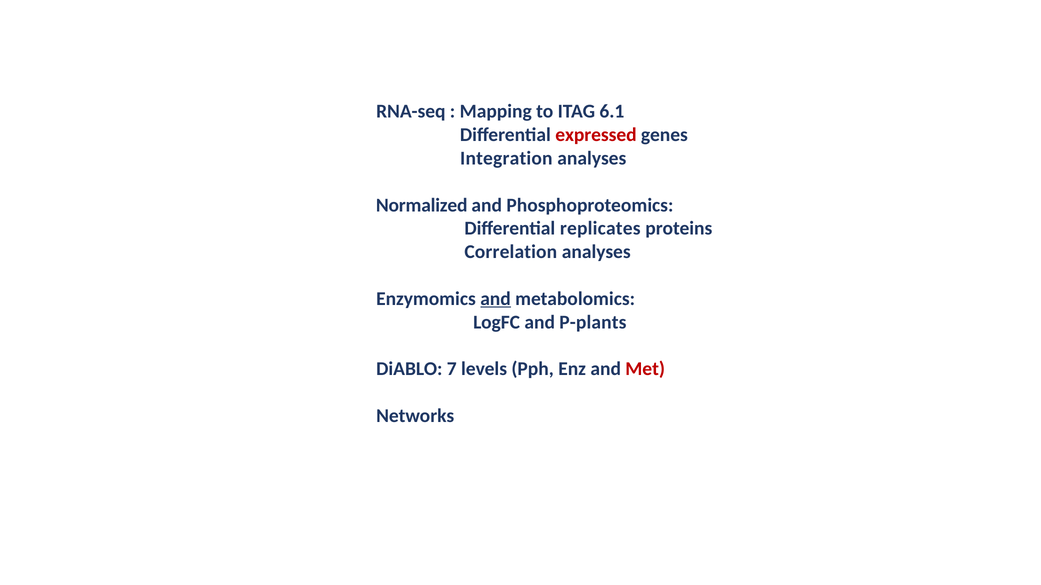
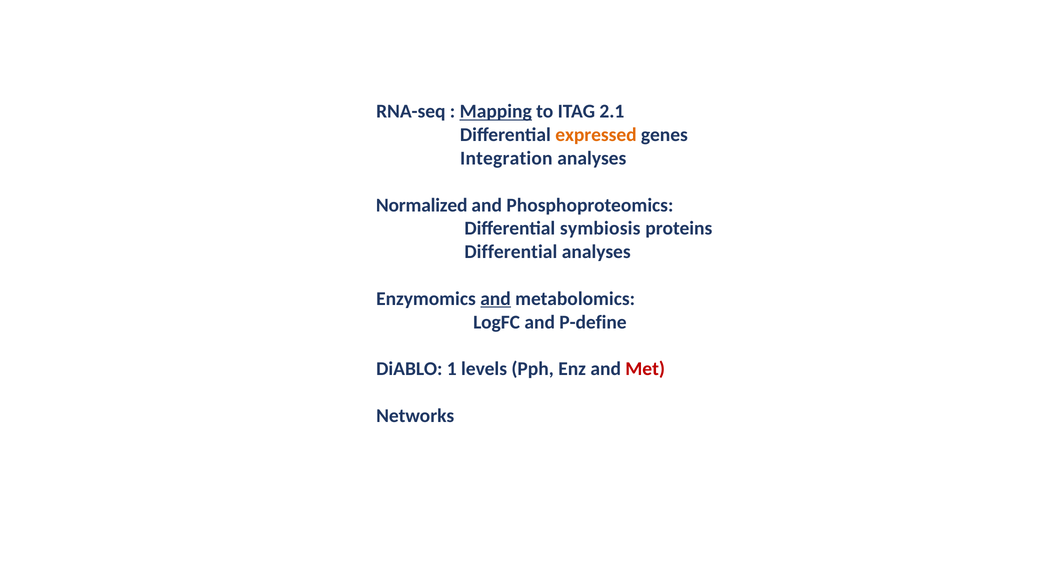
Mapping underline: none -> present
6.1: 6.1 -> 2.1
expressed colour: red -> orange
replicates: replicates -> symbiosis
Correlation at (511, 252): Correlation -> Differential
P-plants: P-plants -> P-define
7: 7 -> 1
